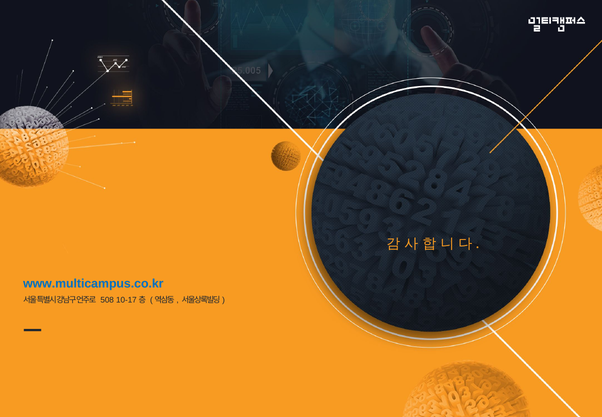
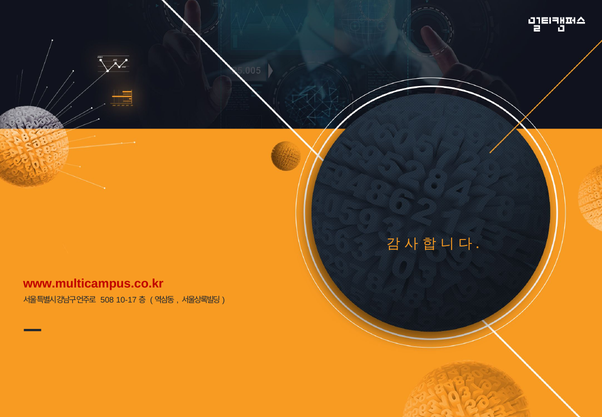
www.multicampus.co.kr colour: blue -> red
